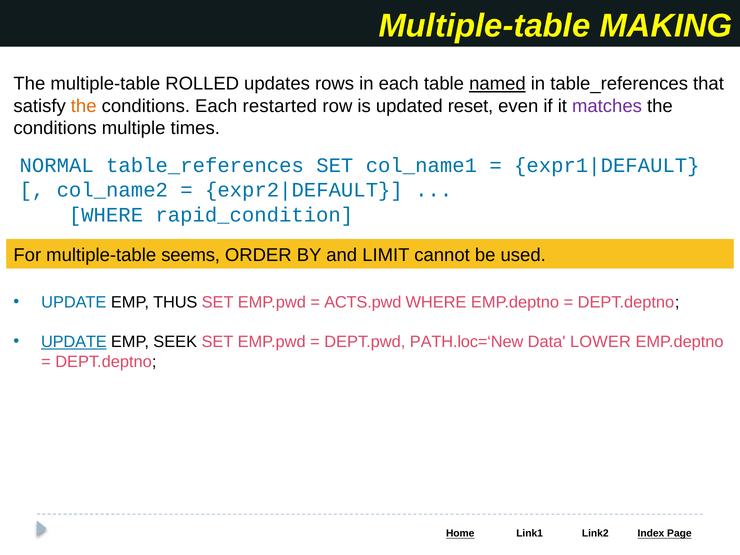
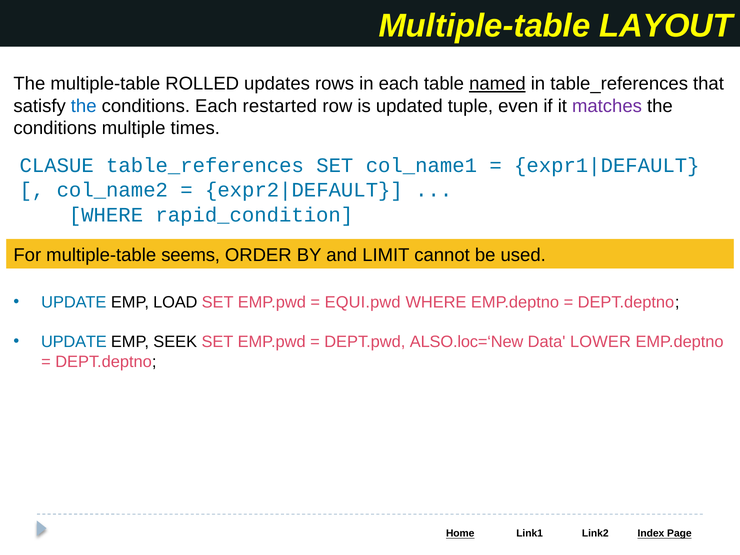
MAKING: MAKING -> LAYOUT
the at (84, 106) colour: orange -> blue
reset: reset -> tuple
NORMAL: NORMAL -> CLASUE
THUS: THUS -> LOAD
ACTS.pwd: ACTS.pwd -> EQUI.pwd
UPDATE at (74, 342) underline: present -> none
PATH.loc=‘New: PATH.loc=‘New -> ALSO.loc=‘New
